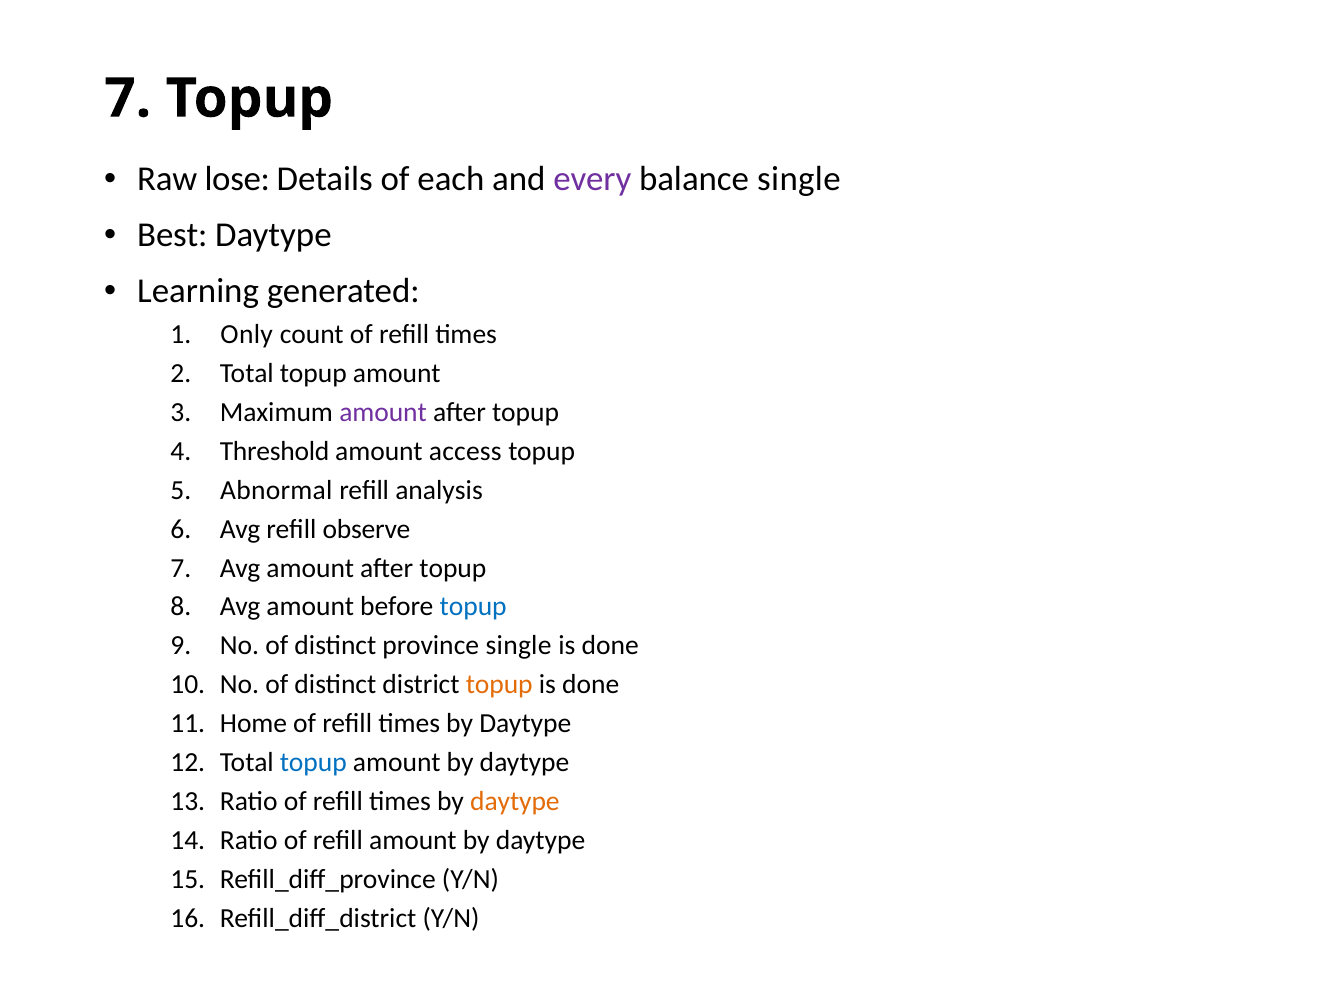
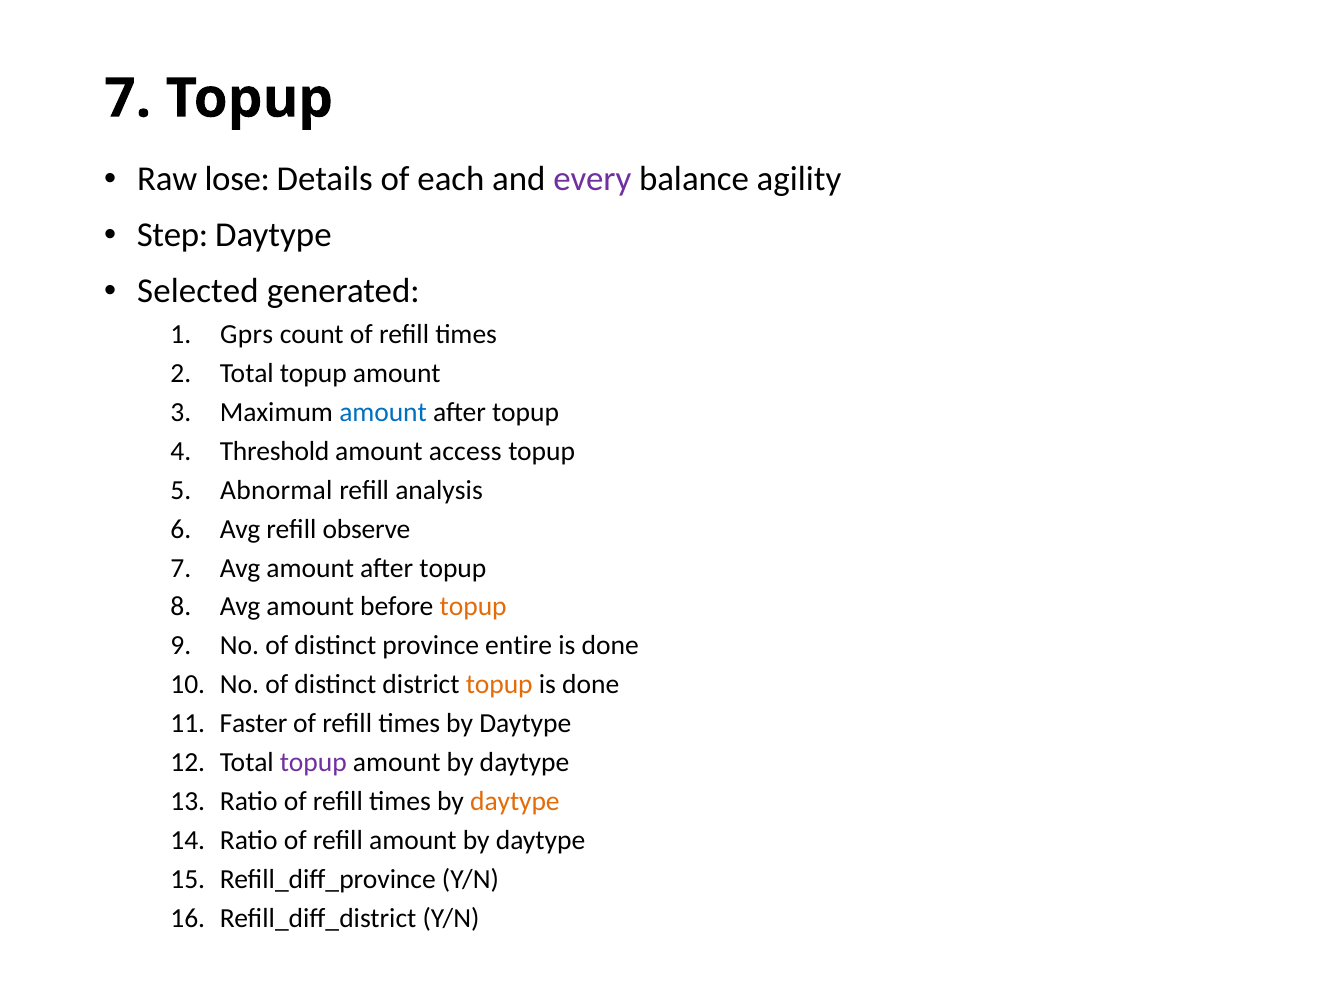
balance single: single -> agility
Best: Best -> Step
Learning: Learning -> Selected
Only: Only -> Gprs
amount at (383, 412) colour: purple -> blue
topup at (473, 607) colour: blue -> orange
province single: single -> entire
Home: Home -> Faster
topup at (313, 763) colour: blue -> purple
